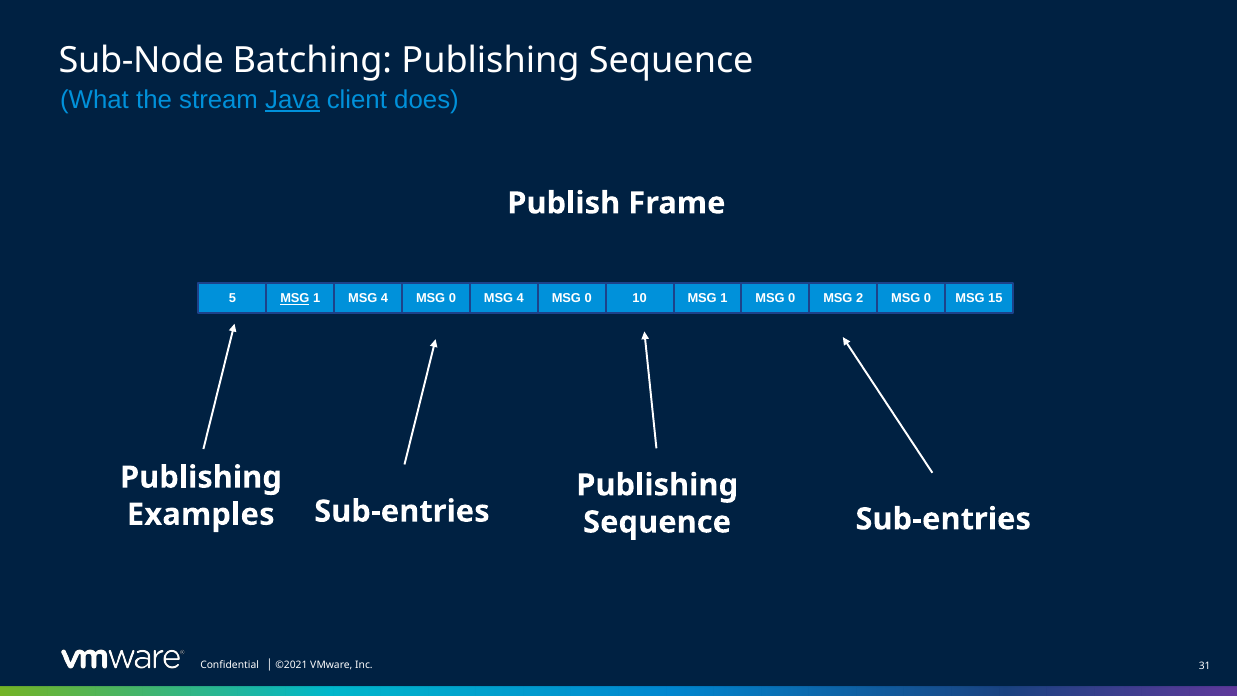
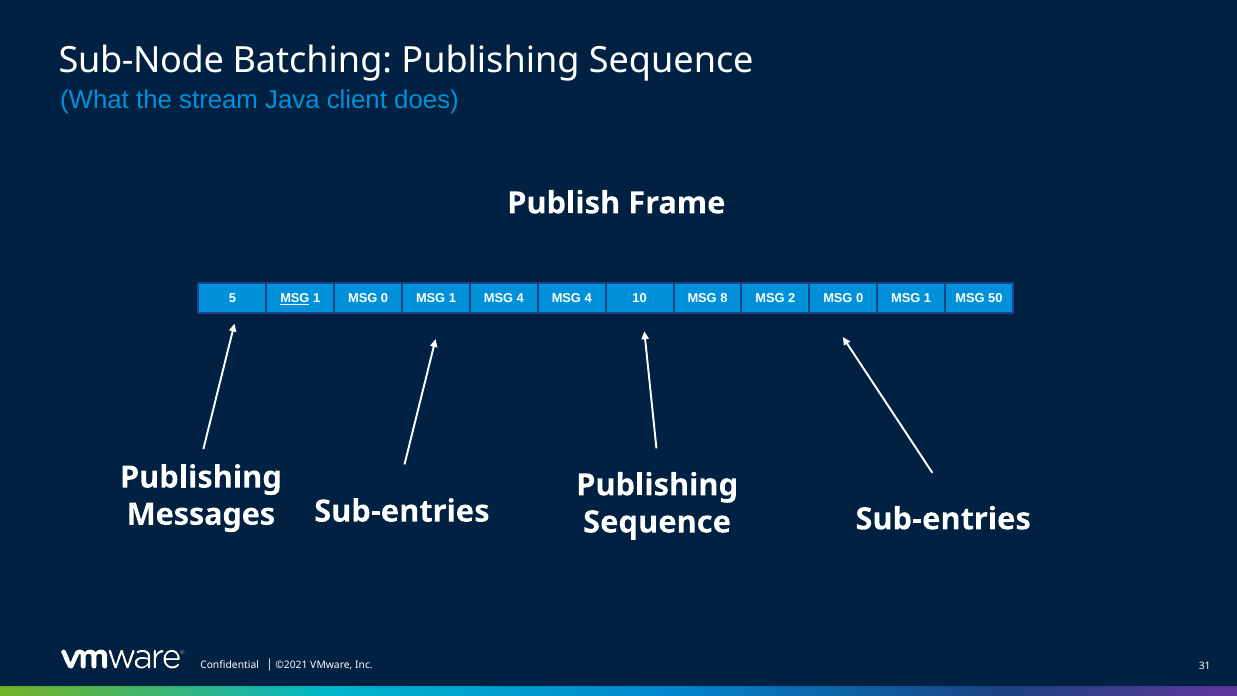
Java underline: present -> none
1 MSG 4: 4 -> 0
0 at (452, 299): 0 -> 1
0 at (588, 299): 0 -> 4
5 MSG 1: 1 -> 8
0 at (792, 299): 0 -> 2
2 at (860, 299): 2 -> 0
0 at (928, 299): 0 -> 1
15: 15 -> 50
Examples: Examples -> Messages
